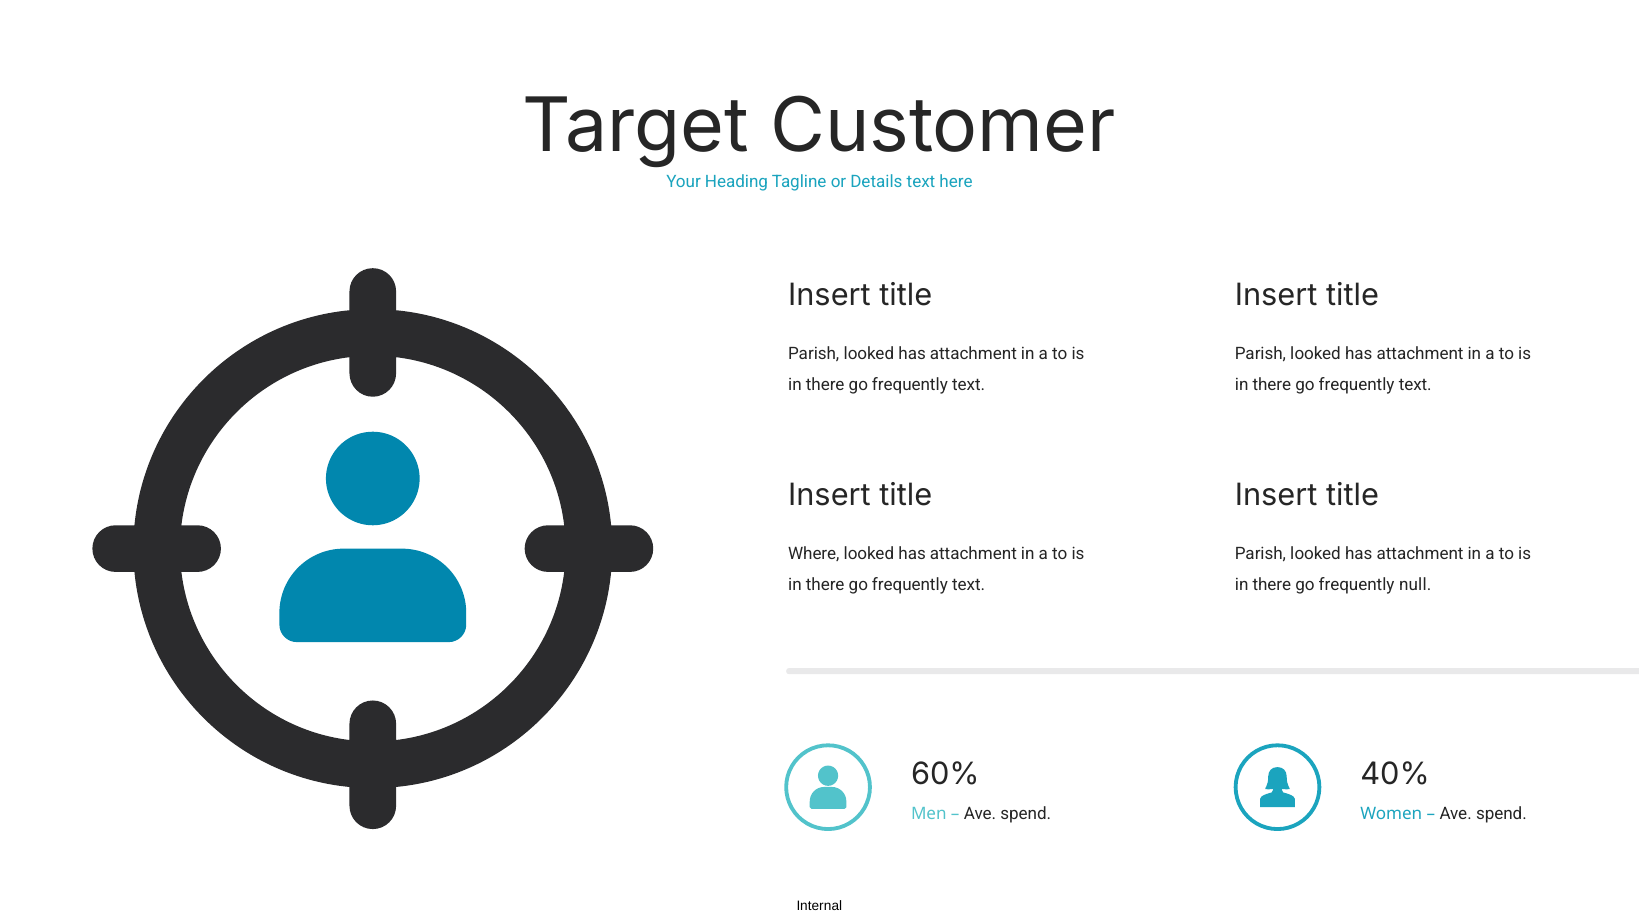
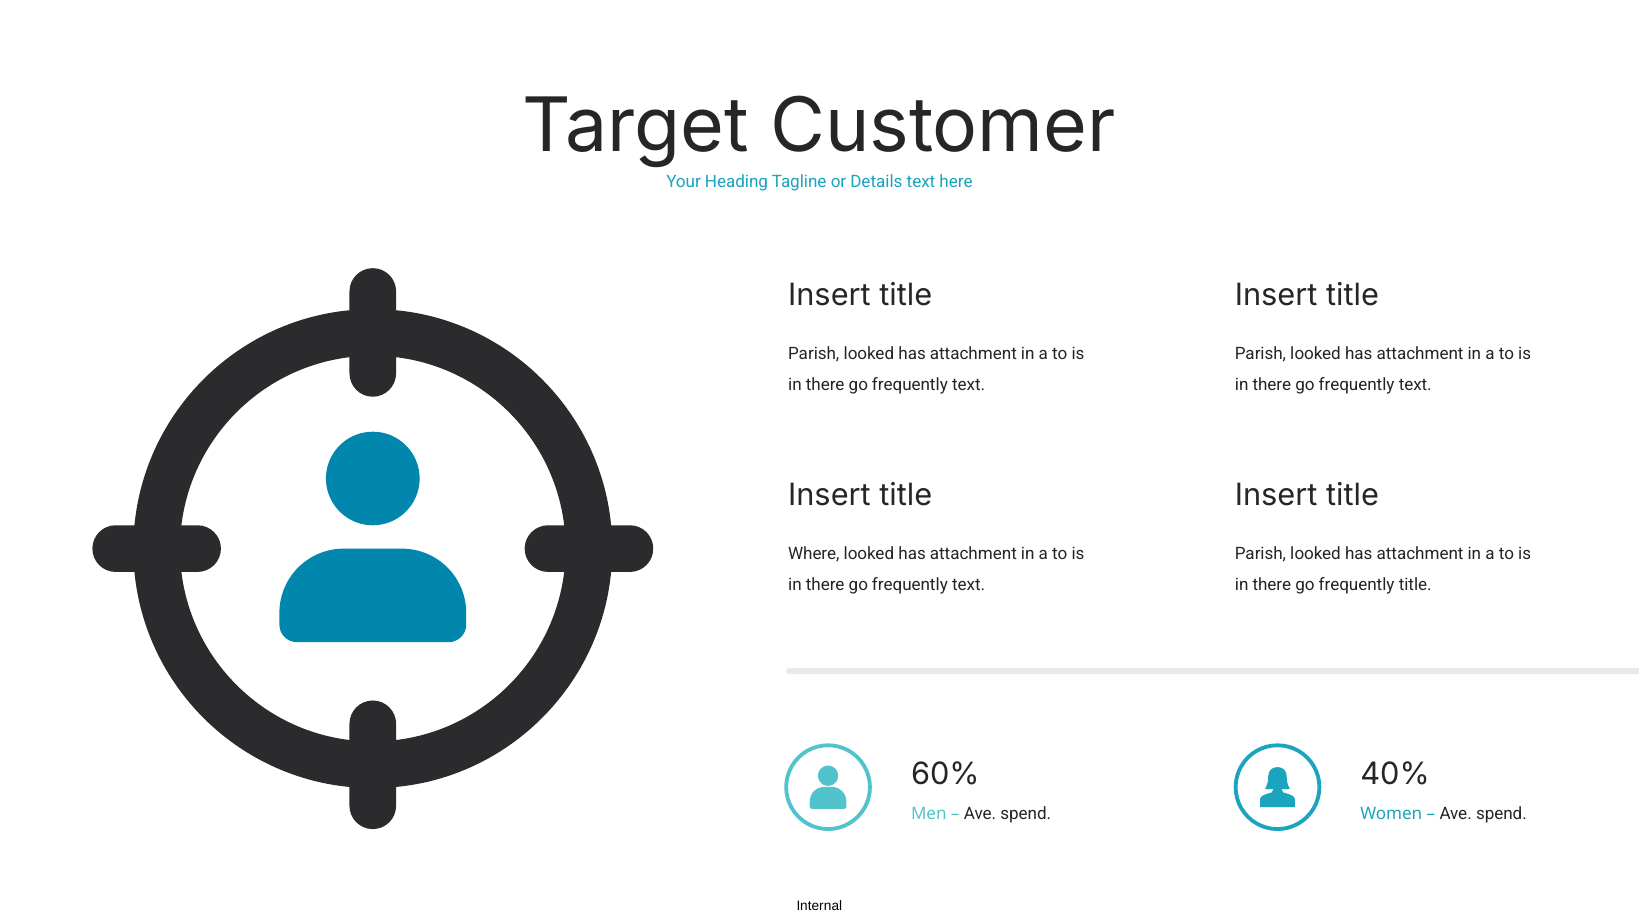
frequently null: null -> title
